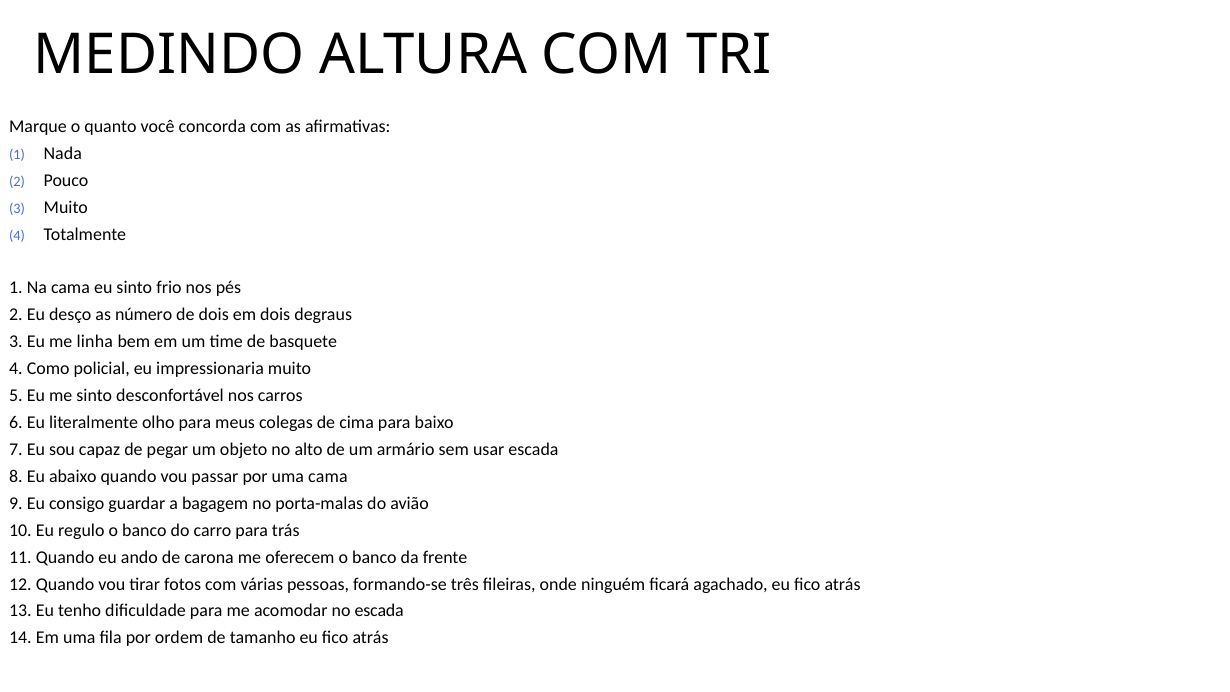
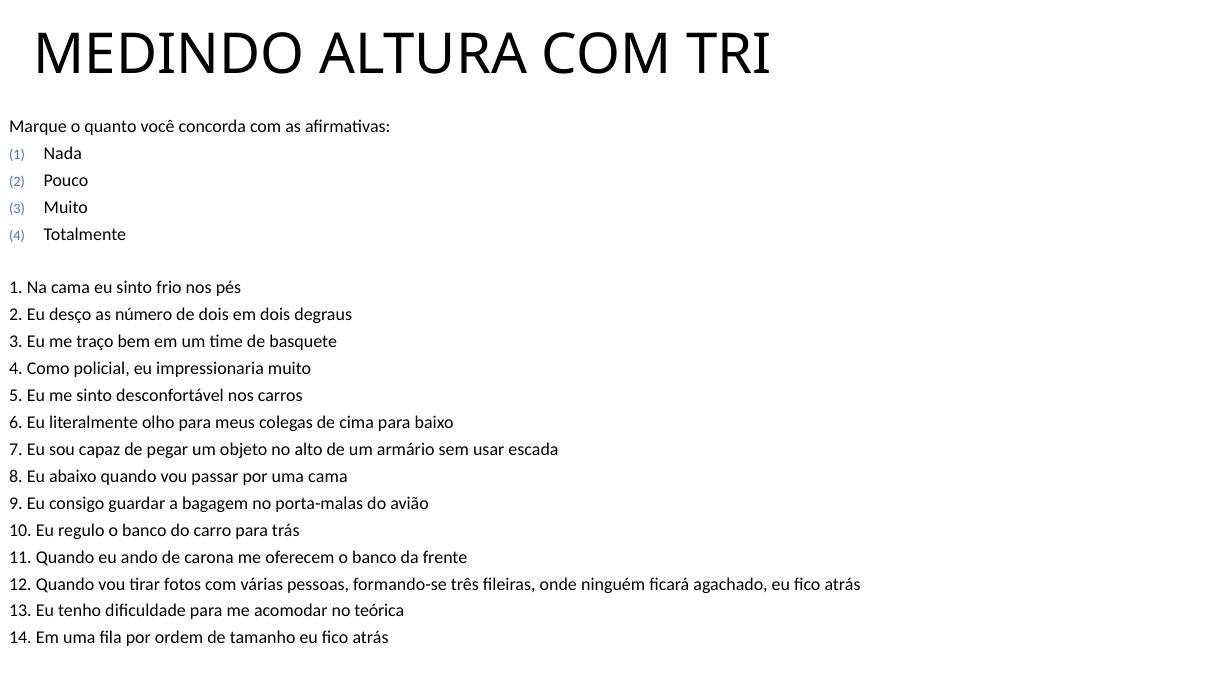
linha: linha -> traço
no escada: escada -> teórica
